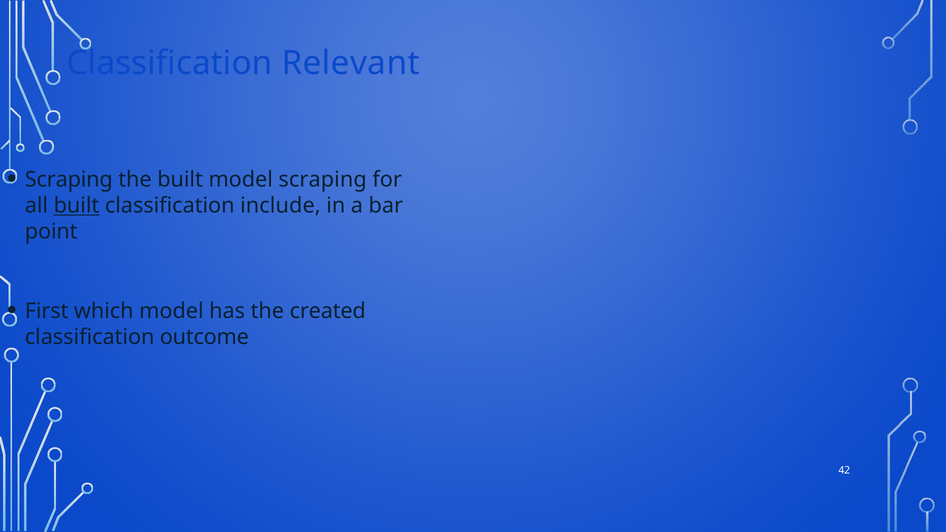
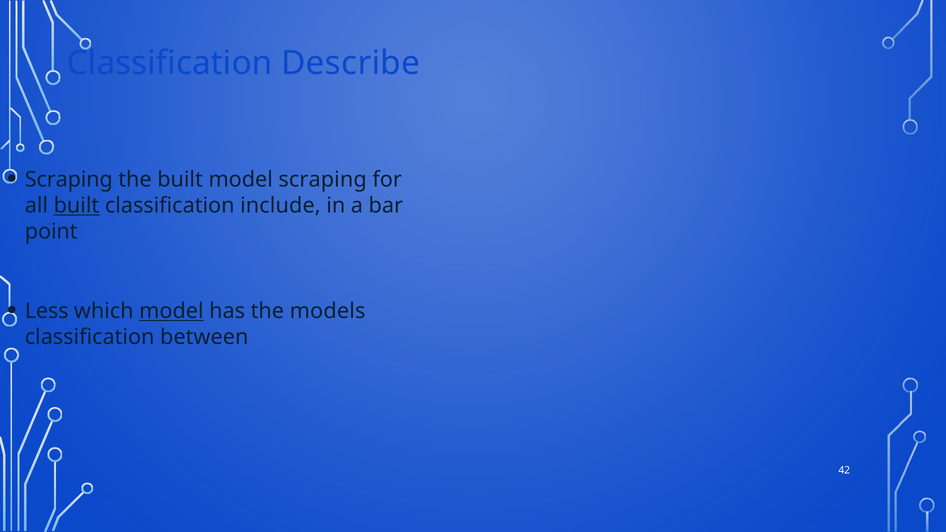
Relevant: Relevant -> Describe
First: First -> Less
model at (171, 311) underline: none -> present
created: created -> models
outcome: outcome -> between
